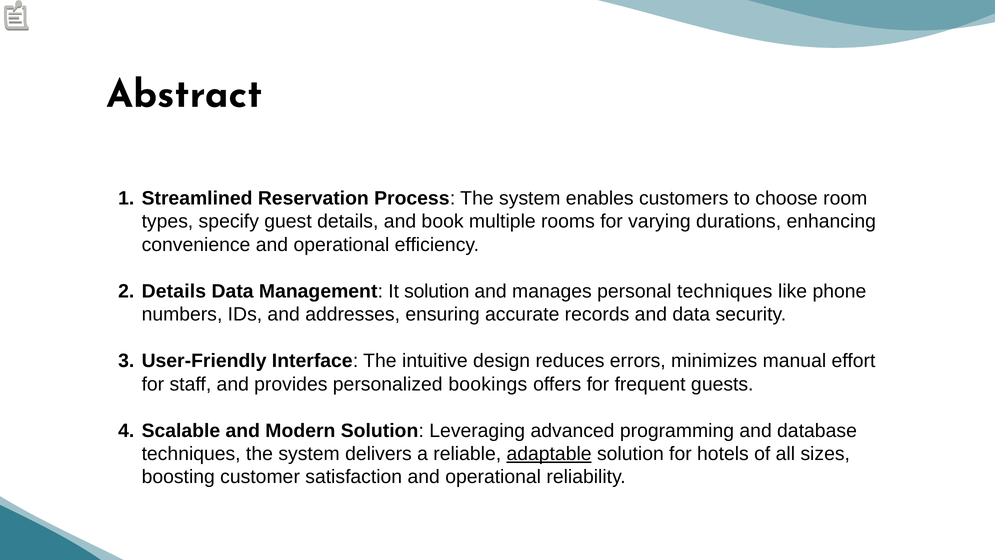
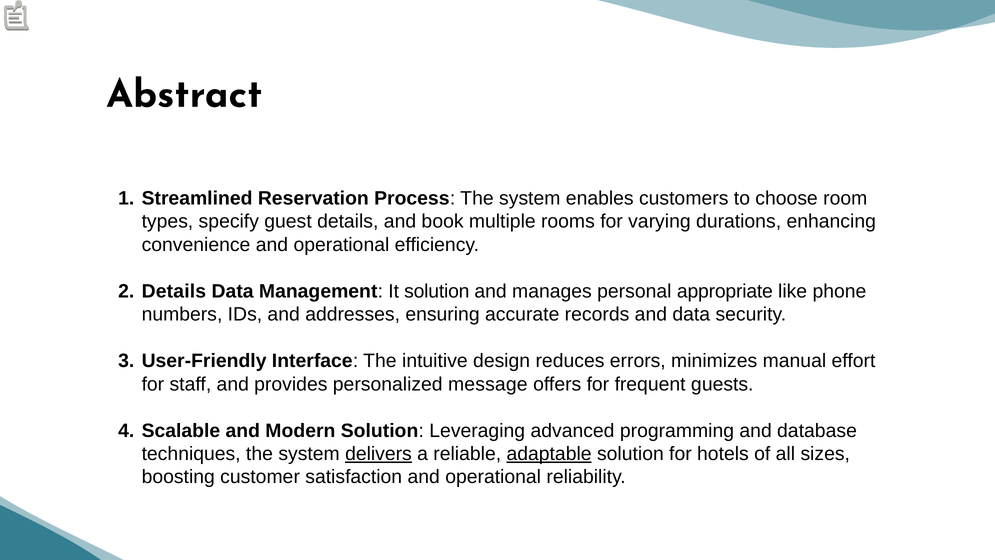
personal techniques: techniques -> appropriate
bookings: bookings -> message
delivers underline: none -> present
